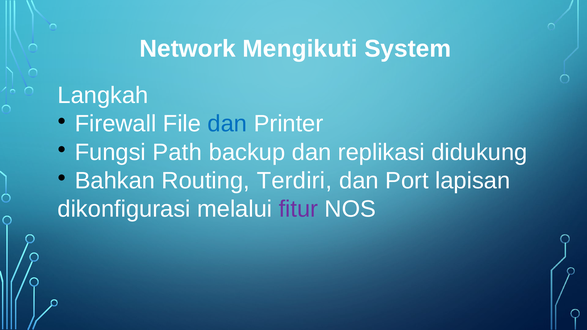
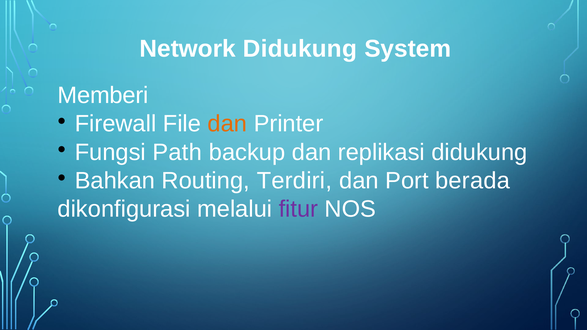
Network Mengikuti: Mengikuti -> Didukung
Langkah: Langkah -> Memberi
dan at (227, 124) colour: blue -> orange
lapisan: lapisan -> berada
